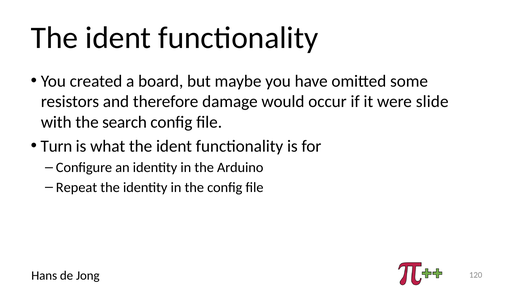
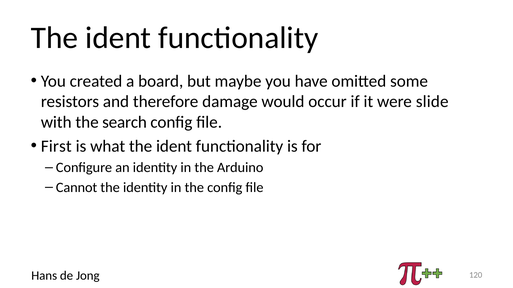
Turn: Turn -> First
Repeat: Repeat -> Cannot
